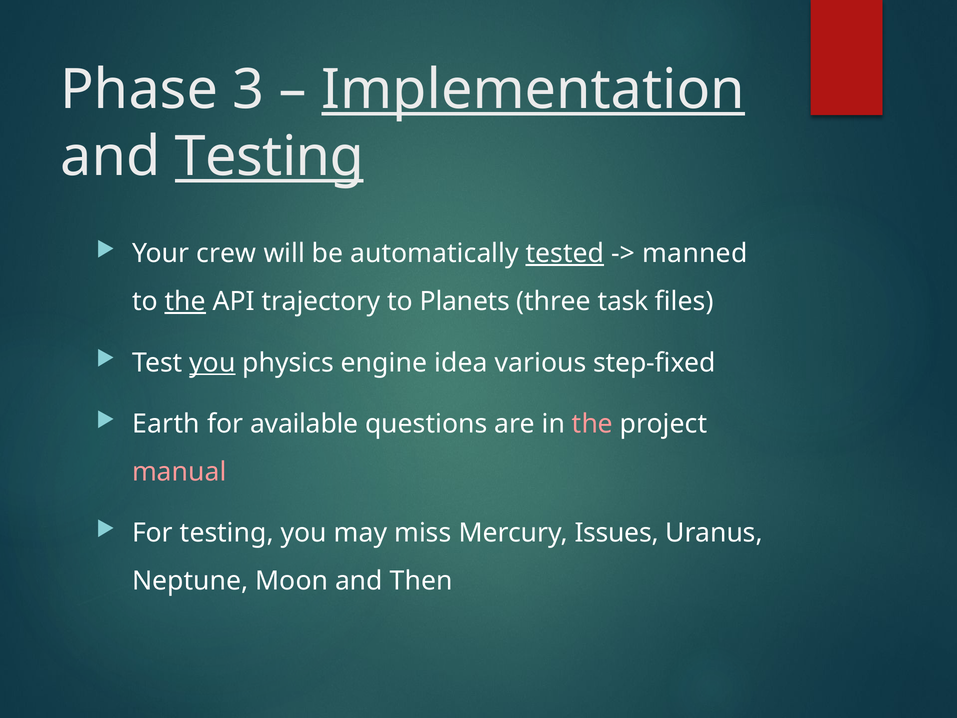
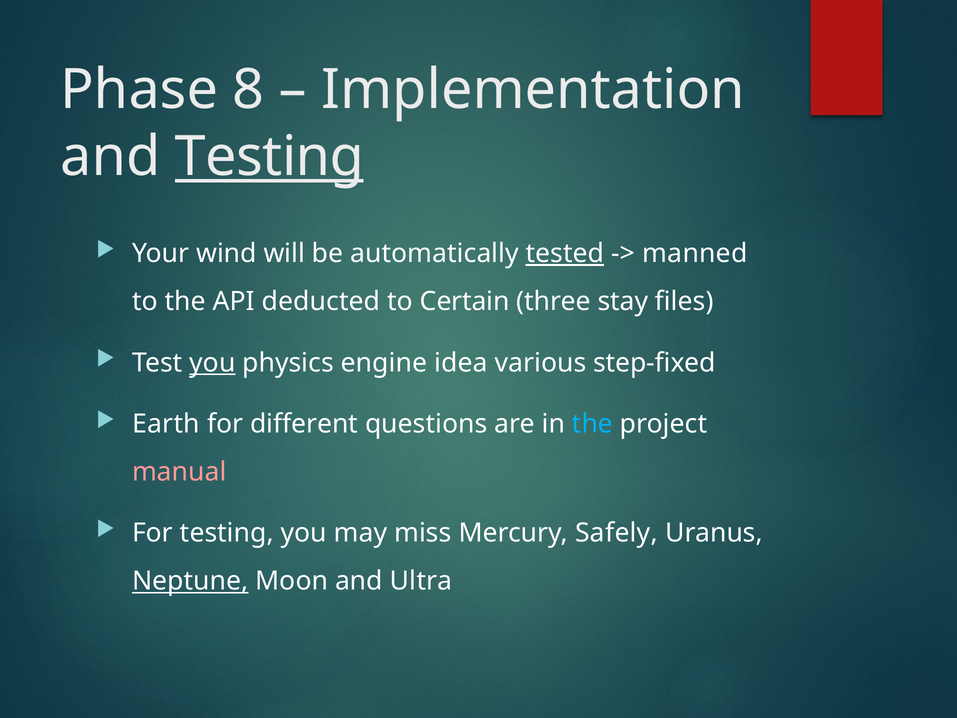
3: 3 -> 8
Implementation underline: present -> none
crew: crew -> wind
the at (185, 301) underline: present -> none
trajectory: trajectory -> deducted
Planets: Planets -> Certain
task: task -> stay
available: available -> different
the at (592, 424) colour: pink -> light blue
Issues: Issues -> Safely
Neptune underline: none -> present
Then: Then -> Ultra
